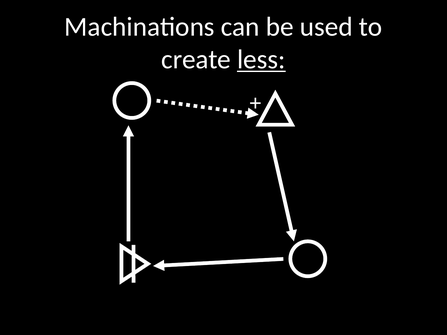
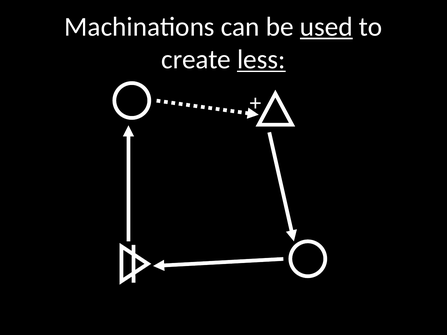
used underline: none -> present
